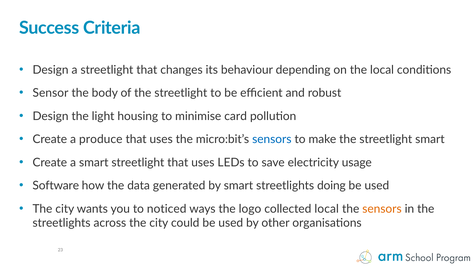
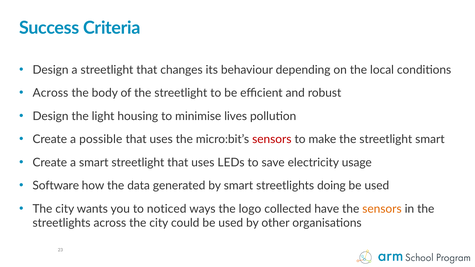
Sensor at (50, 93): Sensor -> Across
card: card -> lives
produce: produce -> possible
sensors at (272, 139) colour: blue -> red
collected local: local -> have
